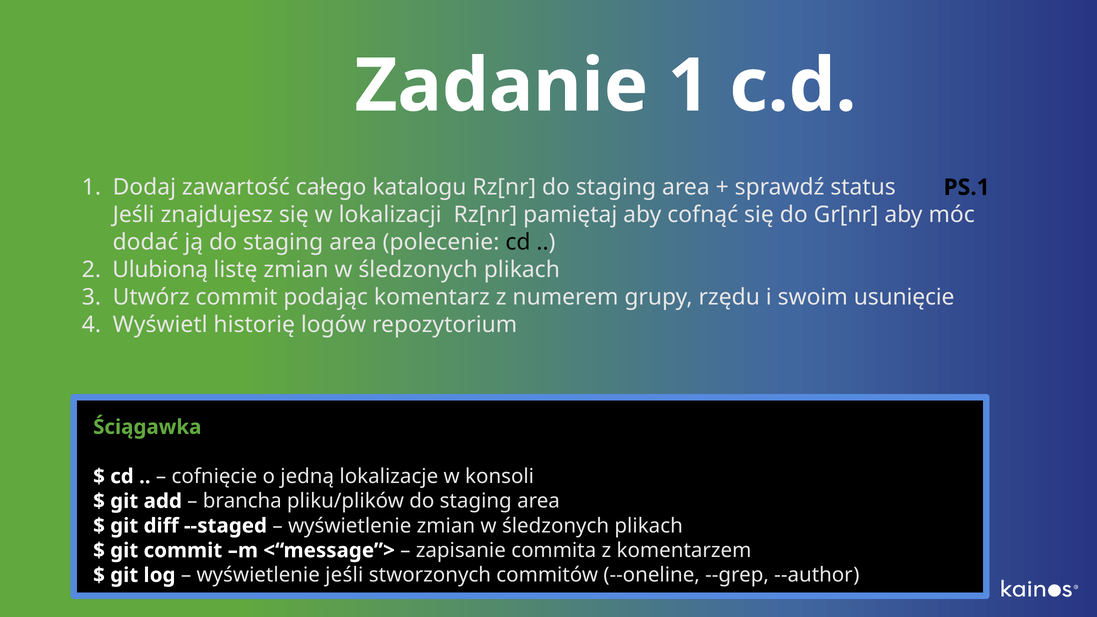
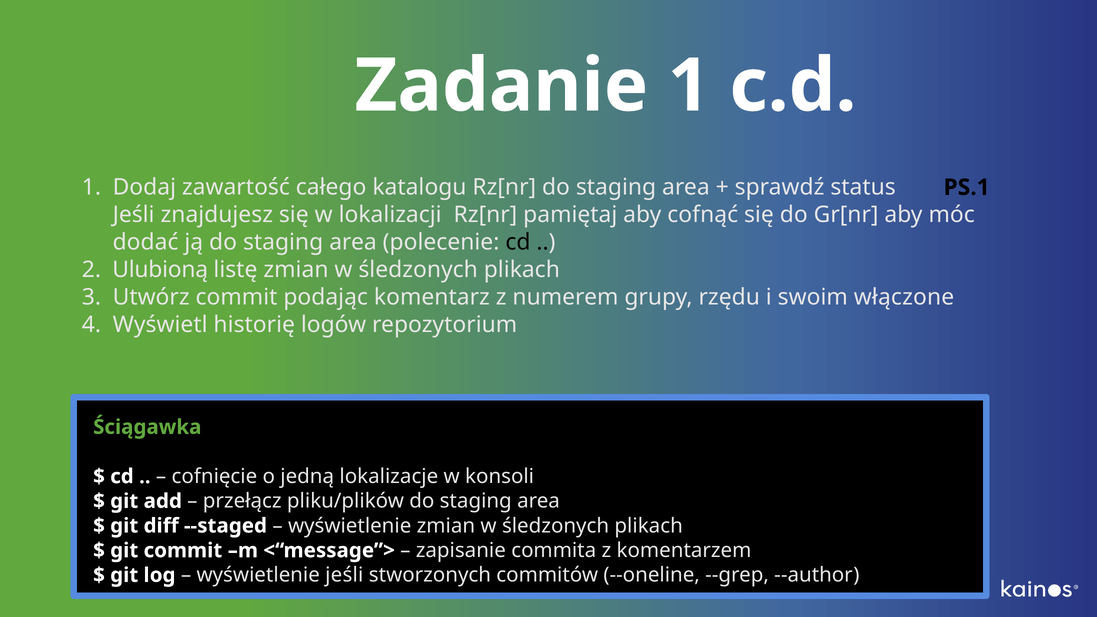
usunięcie: usunięcie -> włączone
brancha: brancha -> przełącz
